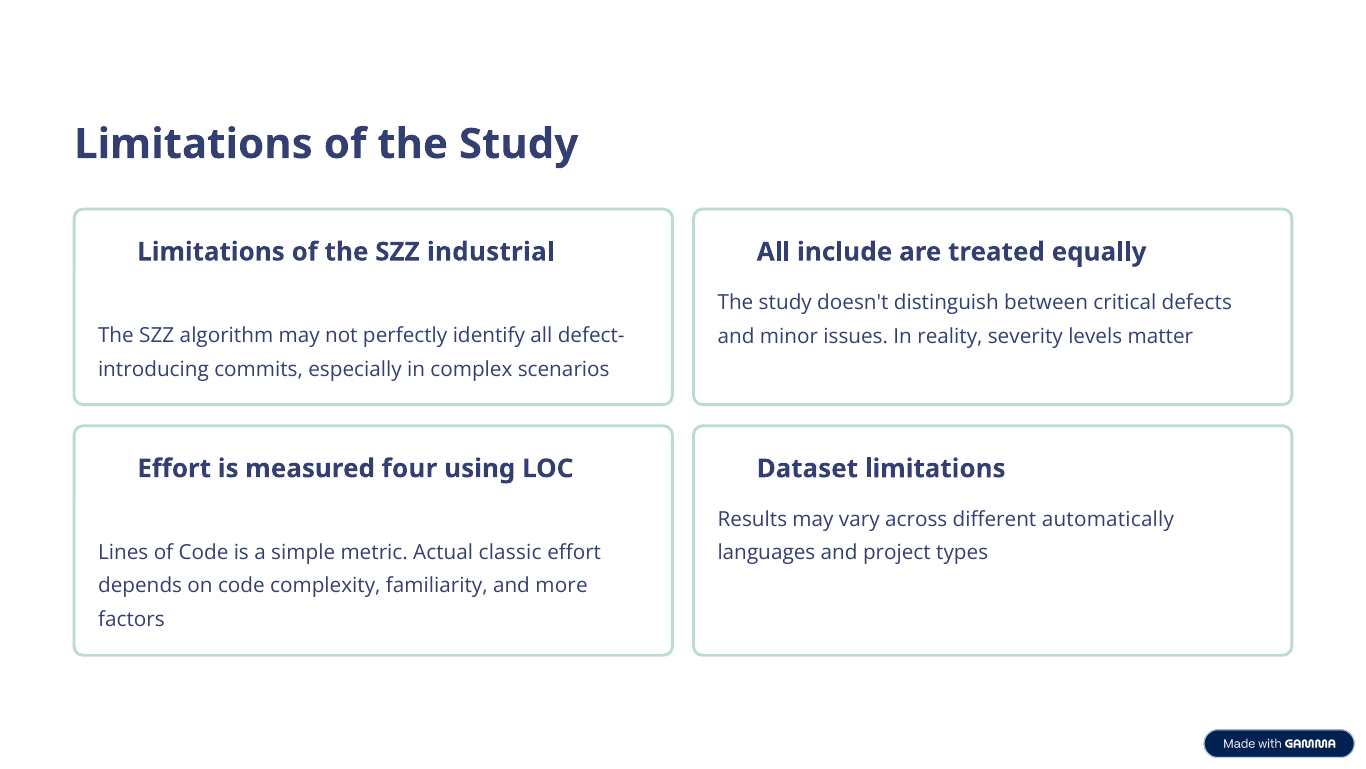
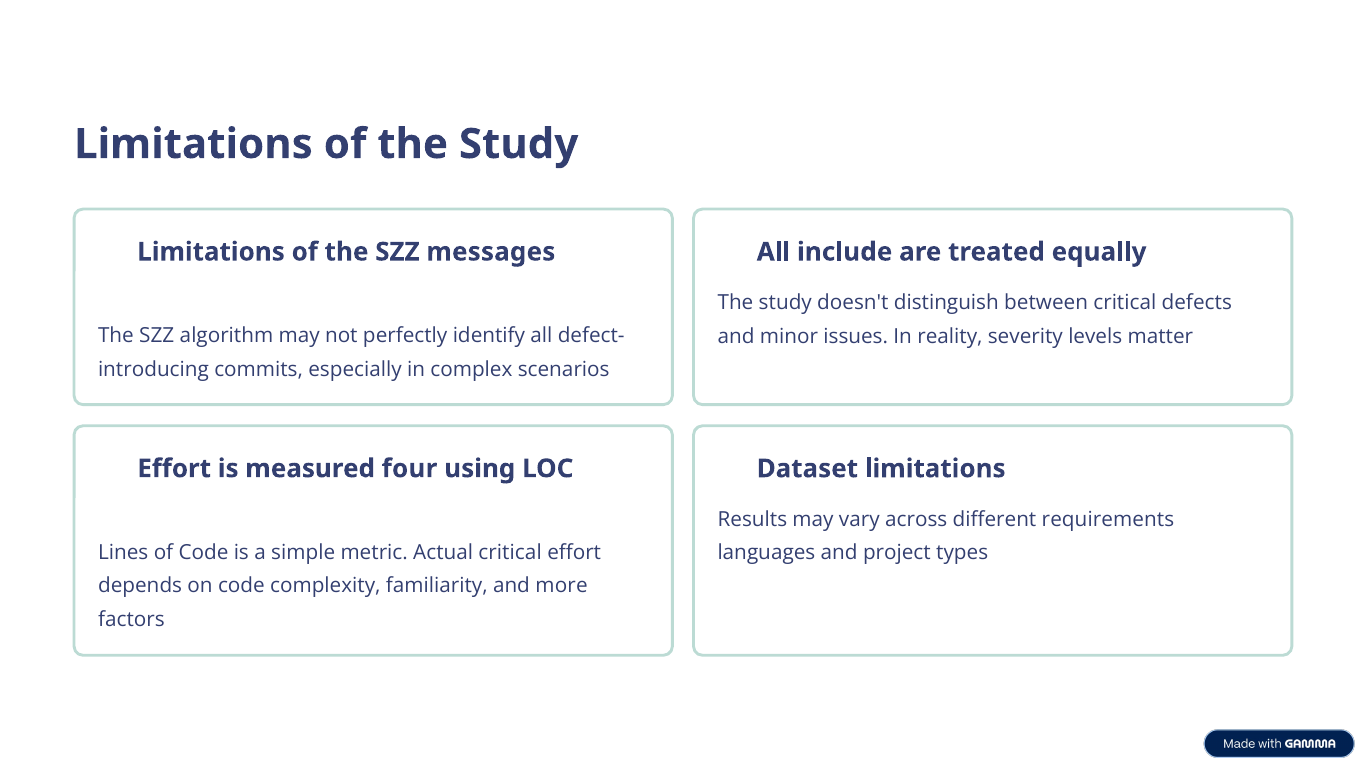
industrial: industrial -> messages
automatically: automatically -> requirements
Actual classic: classic -> critical
